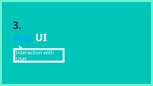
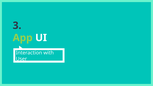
App colour: light blue -> light green
